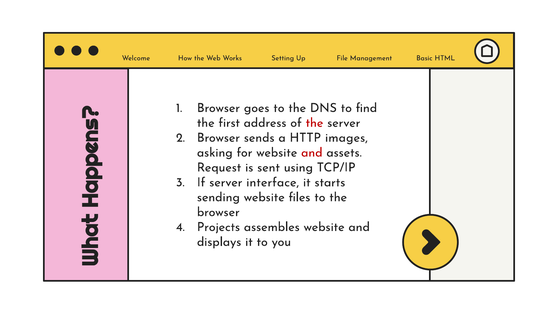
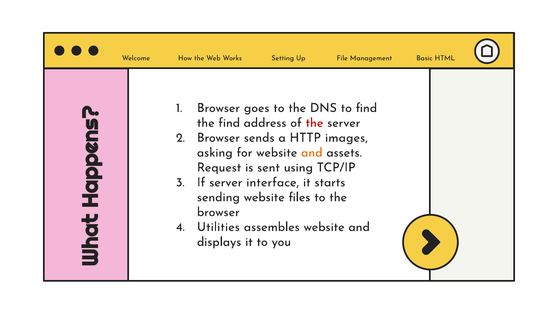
the first: first -> find
and at (312, 152) colour: red -> orange
Projects: Projects -> Utilities
